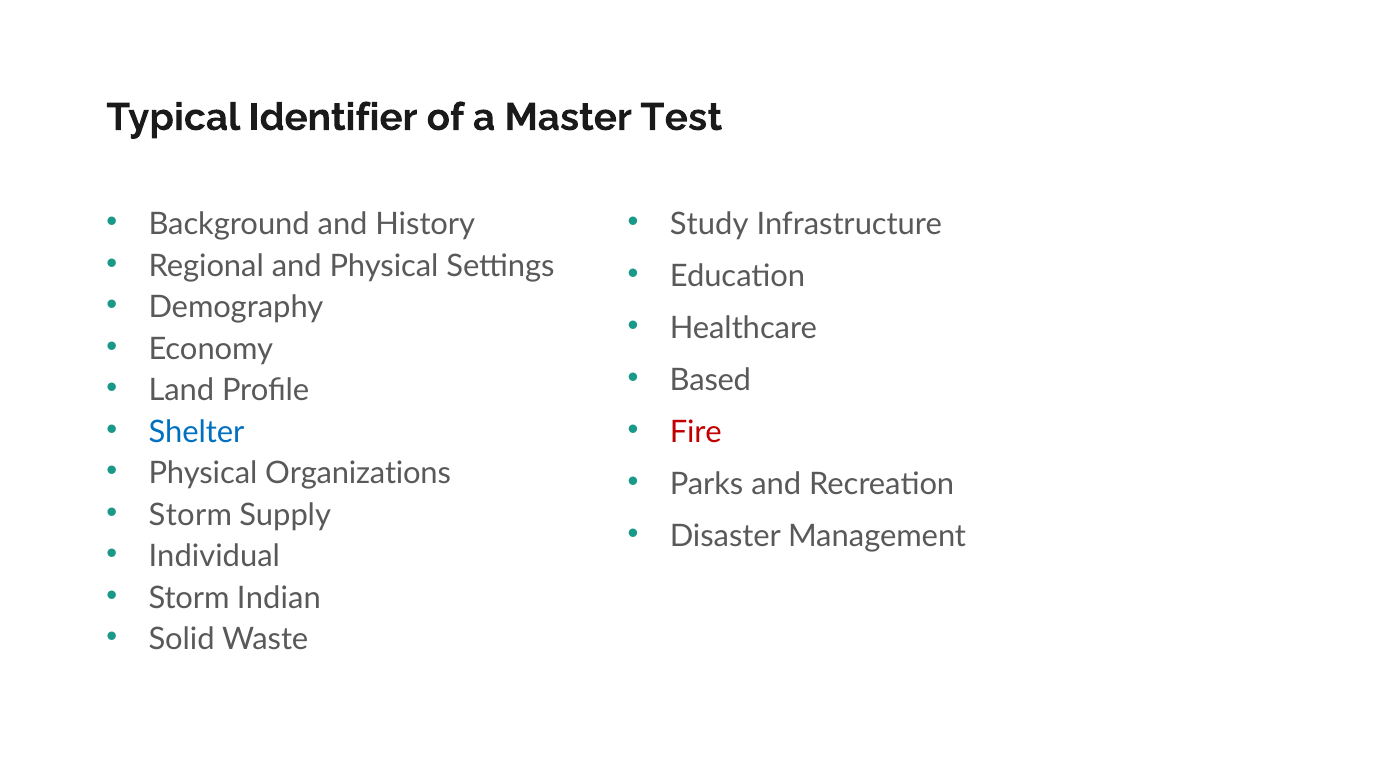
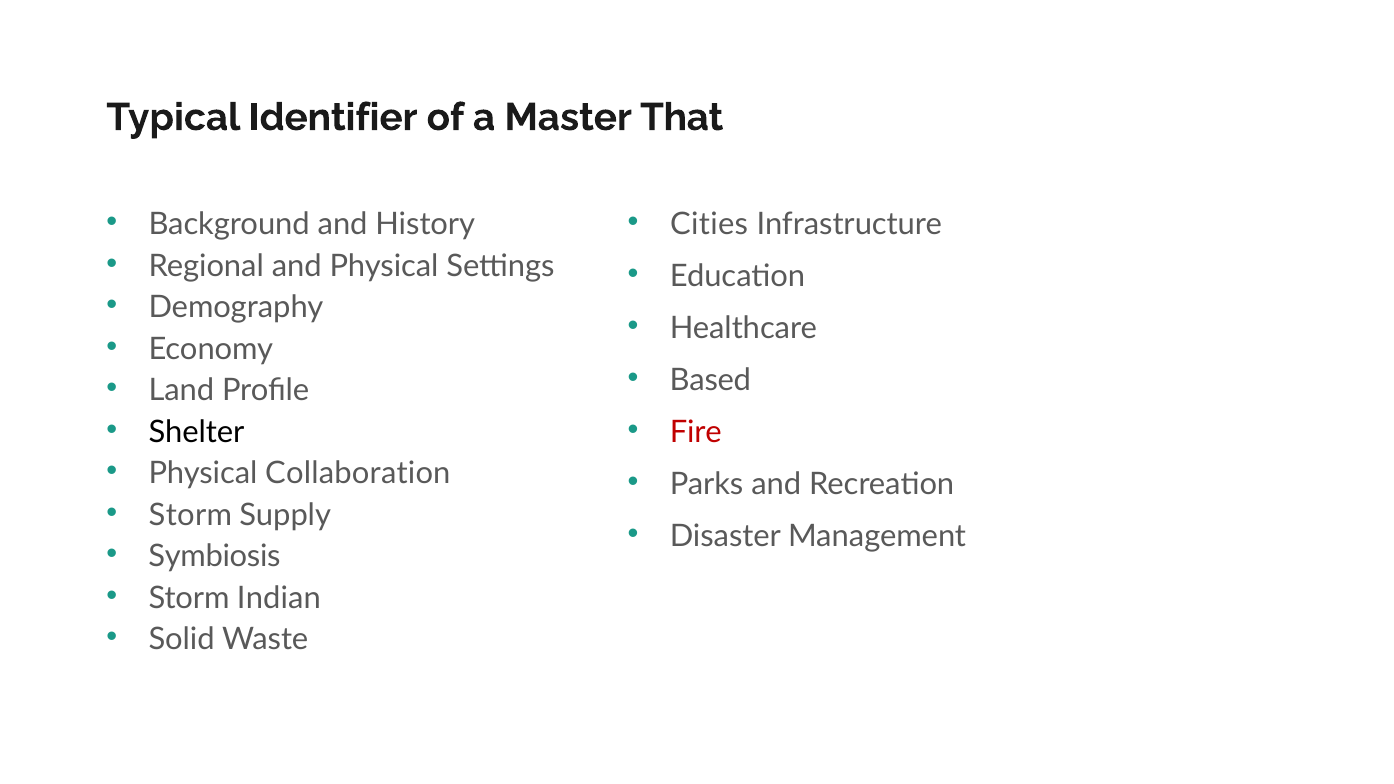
Test: Test -> That
Study: Study -> Cities
Shelter colour: blue -> black
Organizations: Organizations -> Collaboration
Individual: Individual -> Symbiosis
